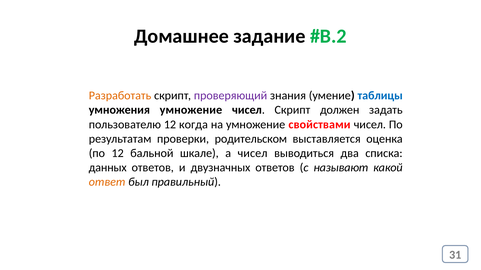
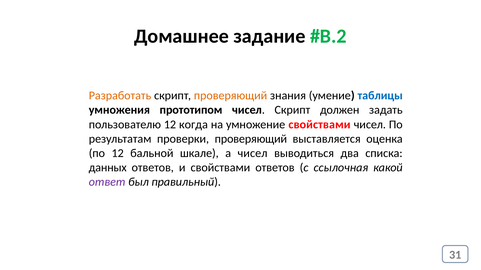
проверяющий at (231, 96) colour: purple -> orange
умножения умножение: умножение -> прототипом
проверки родительском: родительском -> проверяющий
и двузначных: двузначных -> свойствами
называют: называют -> ссылочная
ответ colour: orange -> purple
